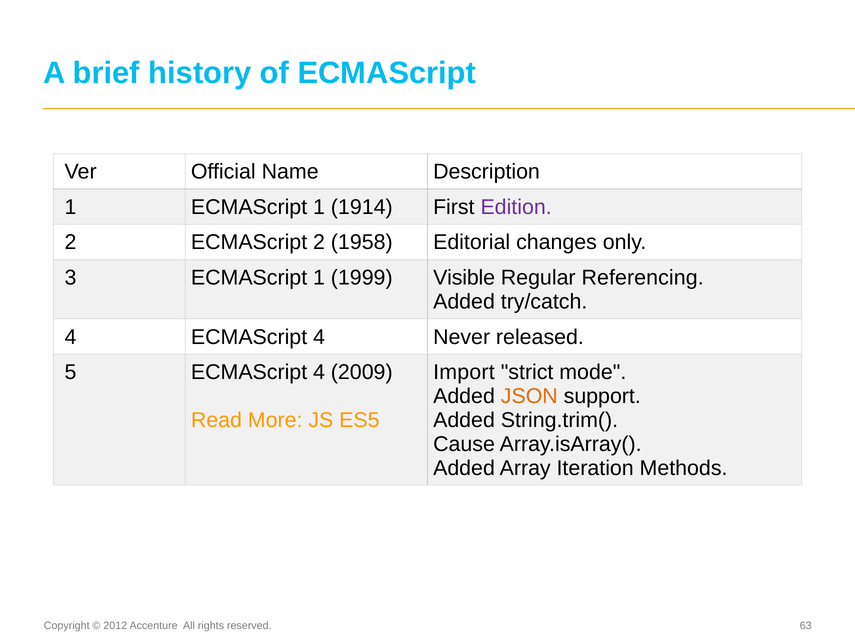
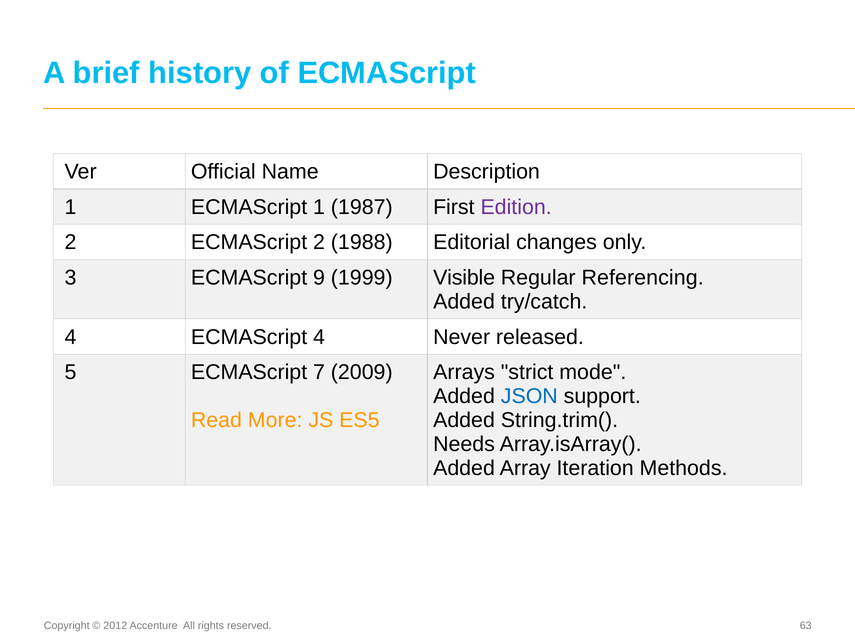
1914: 1914 -> 1987
1958: 1958 -> 1988
3 ECMAScript 1: 1 -> 9
5 ECMAScript 4: 4 -> 7
Import: Import -> Arrays
JSON colour: orange -> blue
Cause: Cause -> Needs
